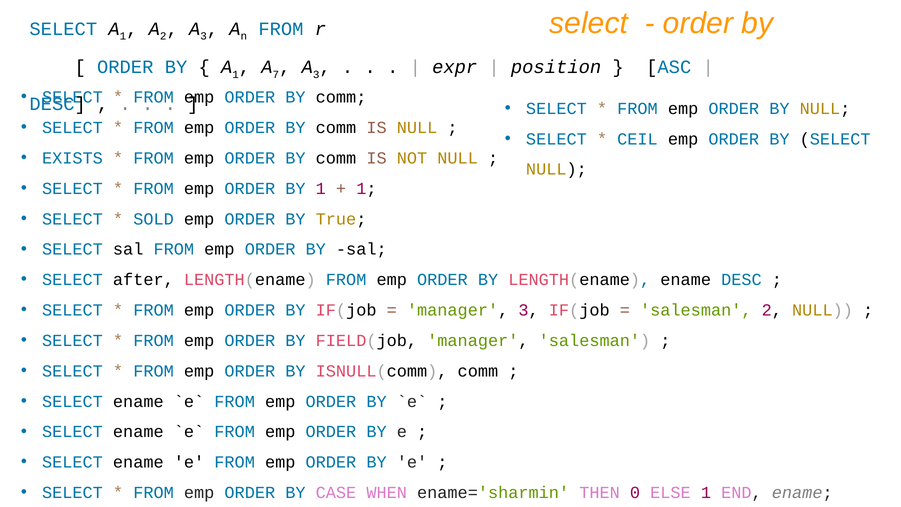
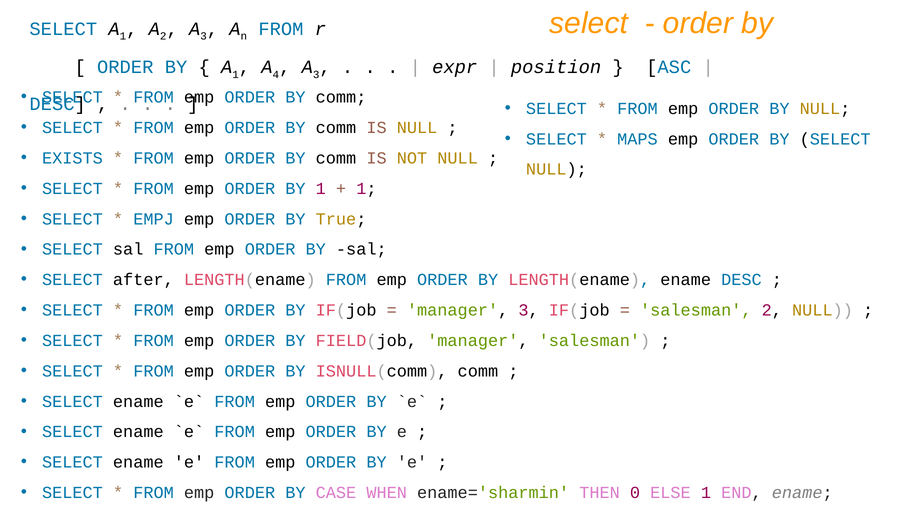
7: 7 -> 4
CEIL: CEIL -> MAPS
SOLD: SOLD -> EMPJ
